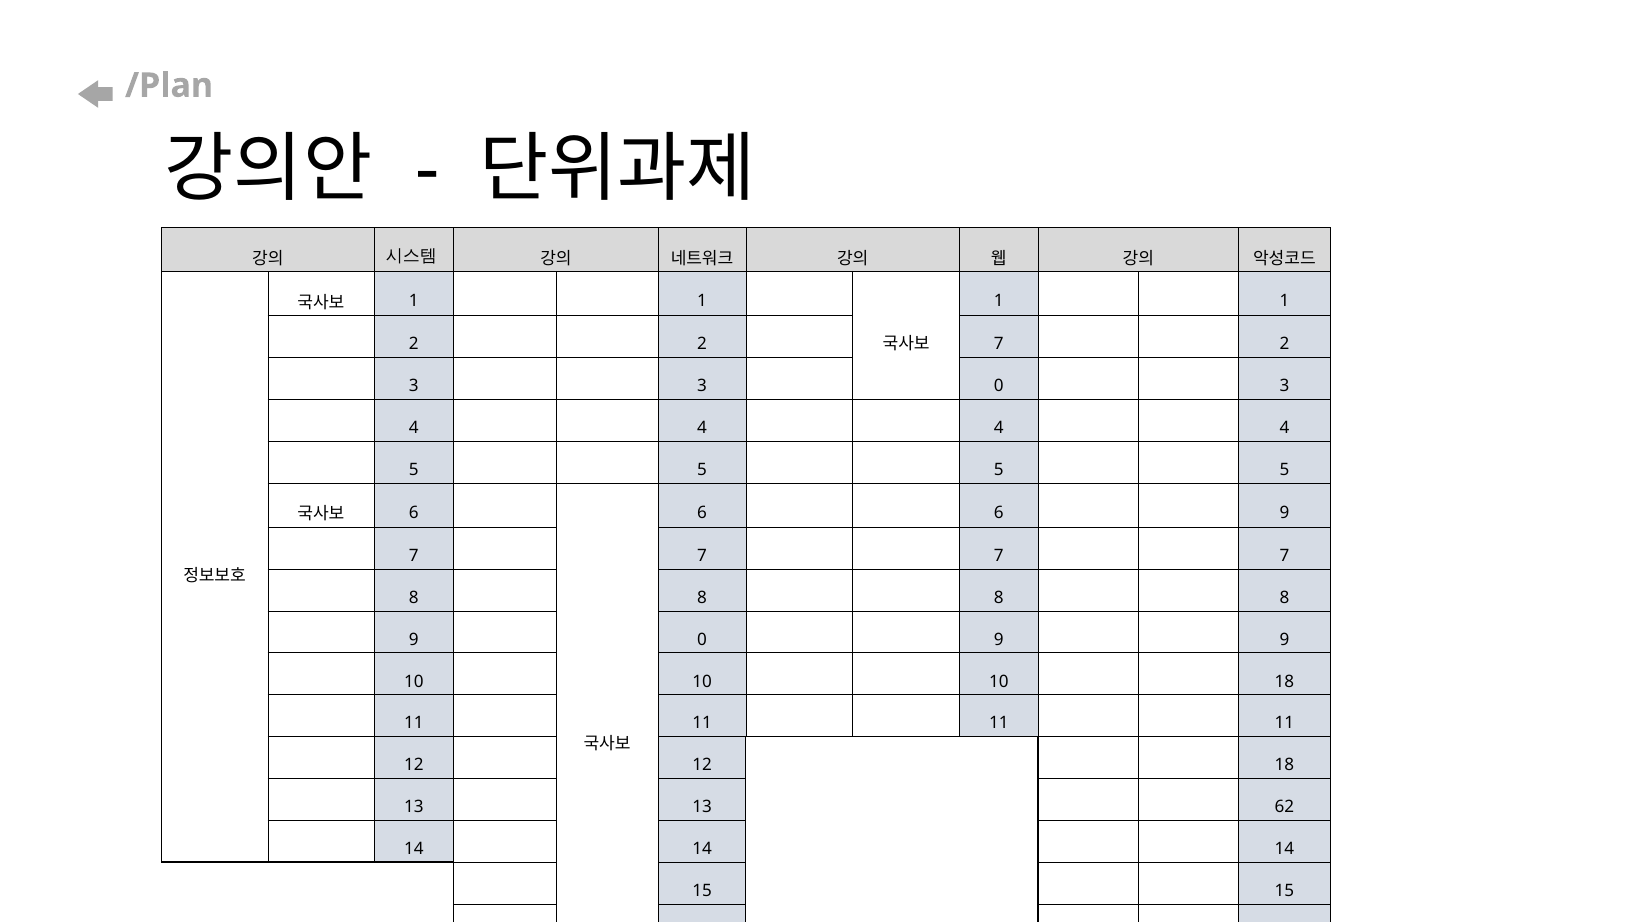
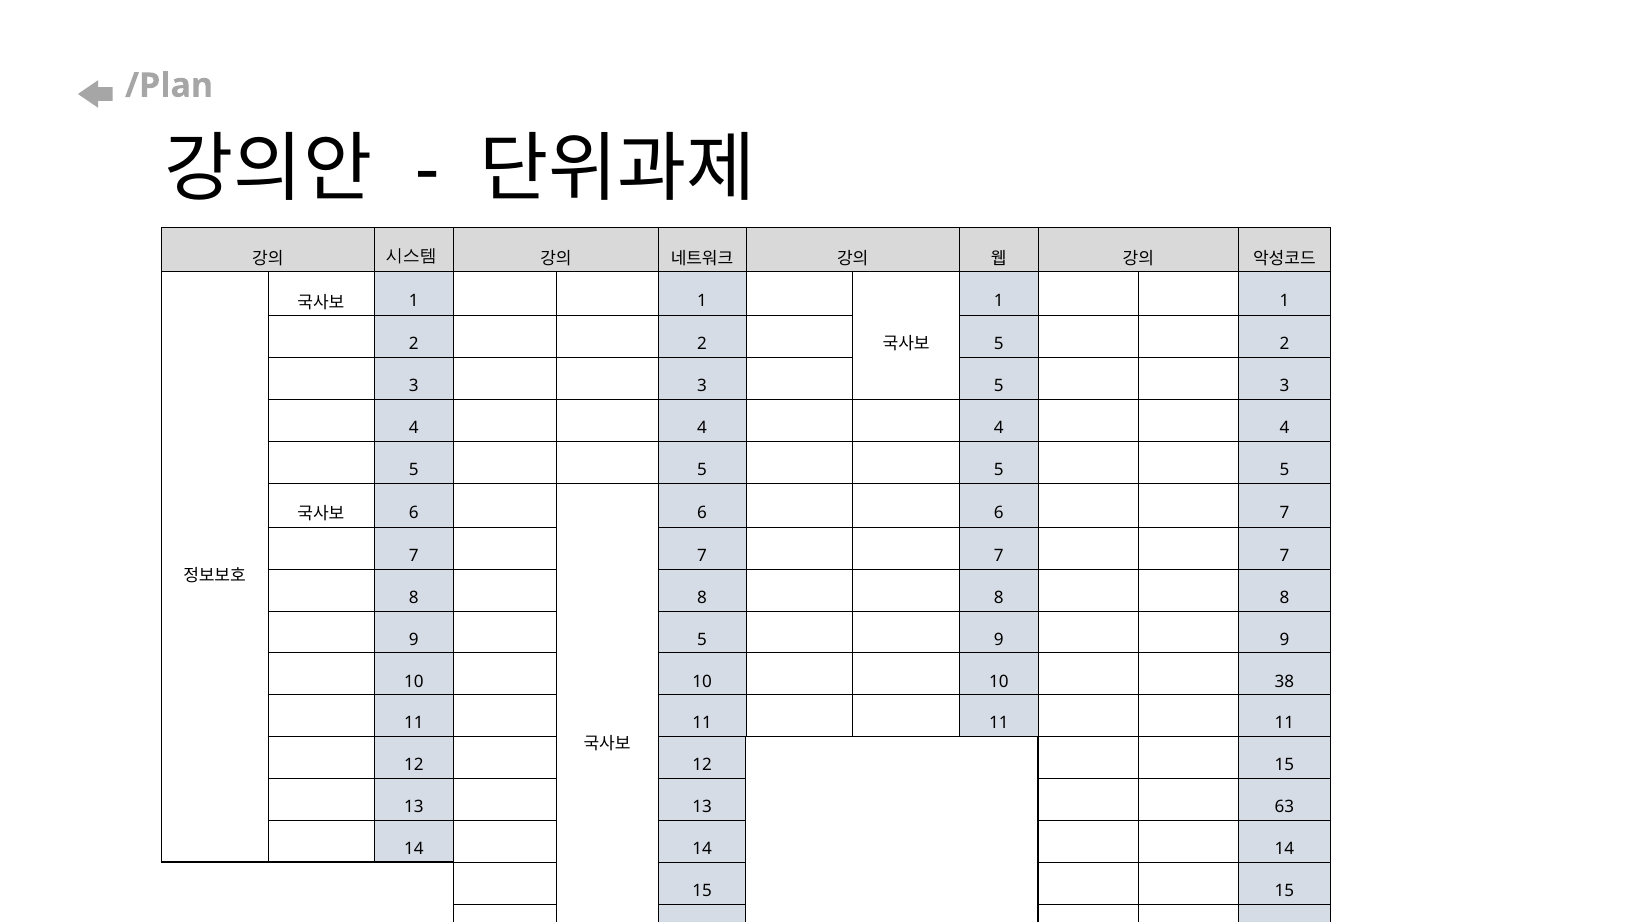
2 7: 7 -> 5
3 0: 0 -> 5
6 9: 9 -> 7
9 0: 0 -> 5
10 18: 18 -> 38
12 18: 18 -> 15
62: 62 -> 63
